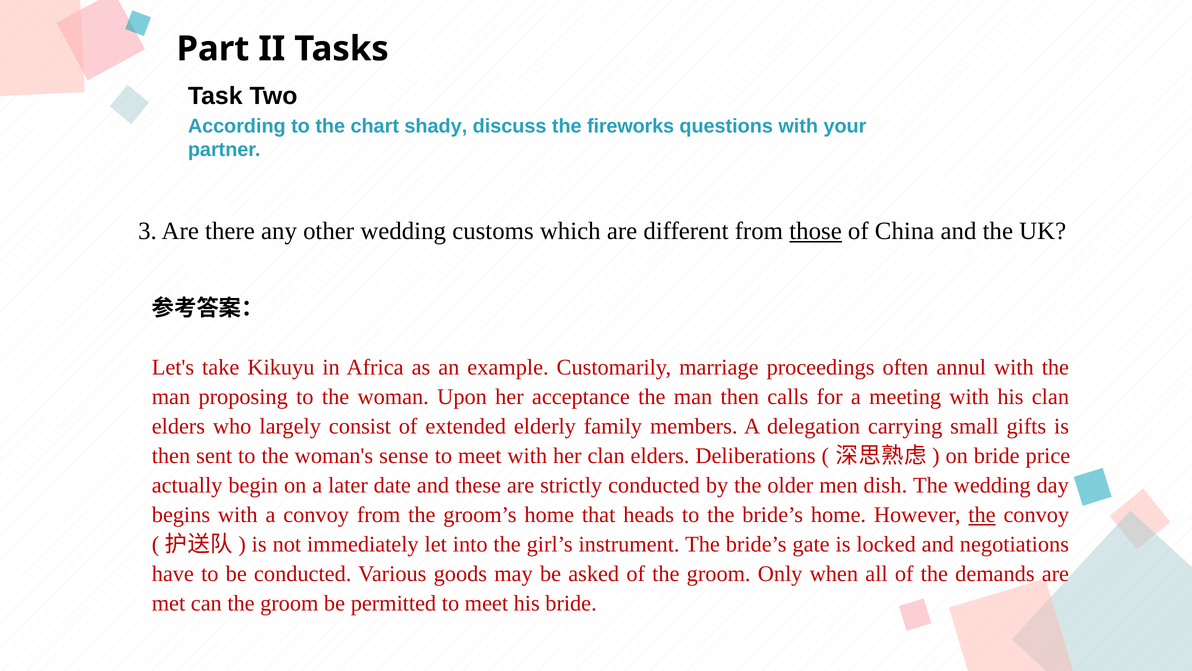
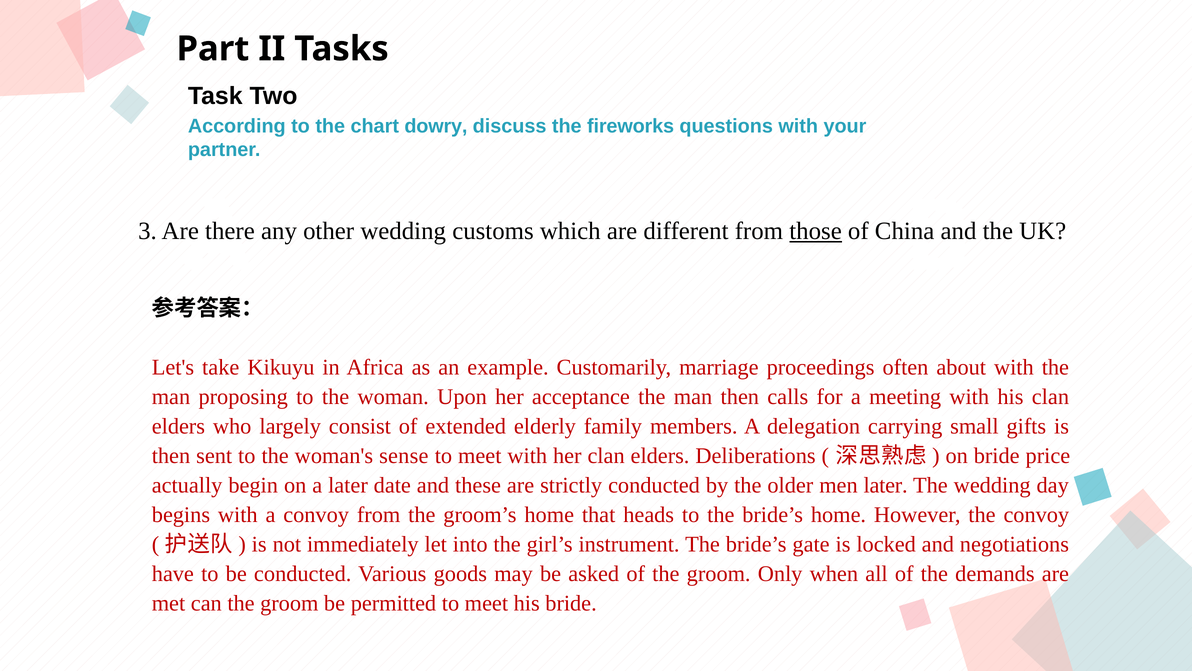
shady: shady -> dowry
annul: annul -> about
men dish: dish -> later
the at (982, 515) underline: present -> none
